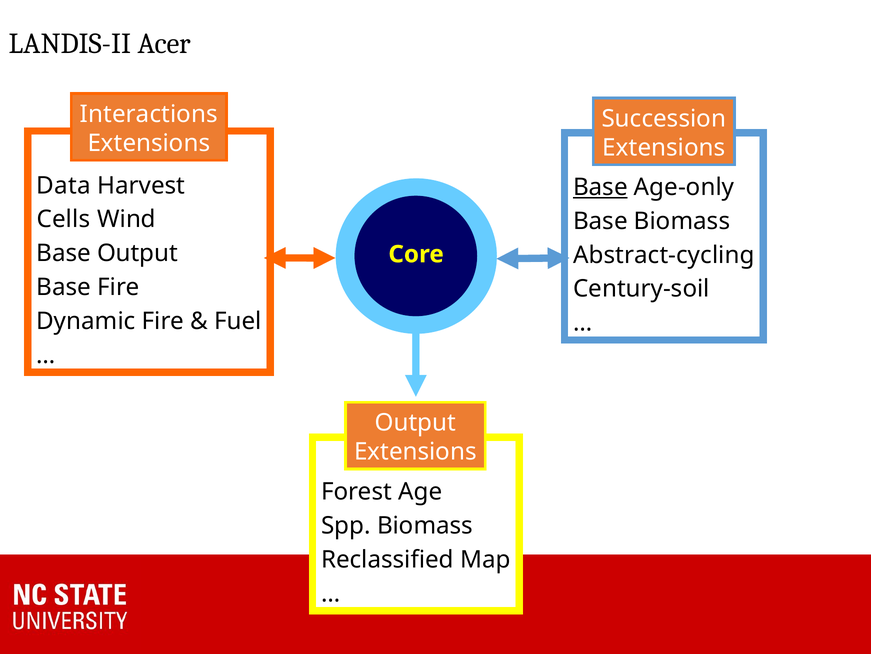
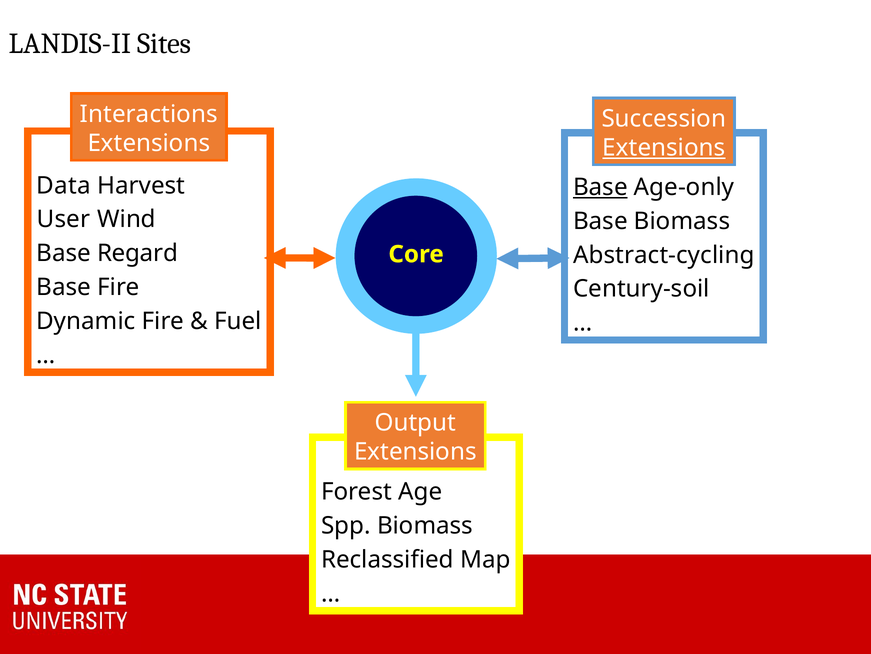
Acer: Acer -> Sites
Extensions at (664, 148) underline: none -> present
Cells: Cells -> User
Base Output: Output -> Regard
